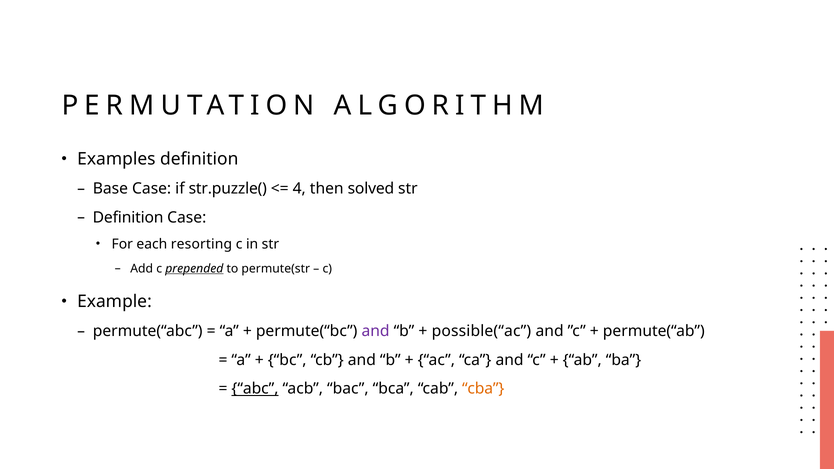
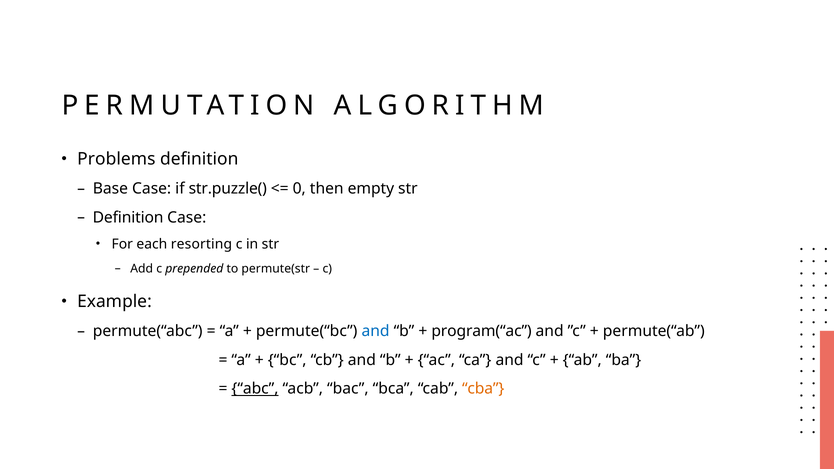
Examples: Examples -> Problems
4: 4 -> 0
solved: solved -> empty
prepended underline: present -> none
and at (376, 331) colour: purple -> blue
possible(“ac: possible(“ac -> program(“ac
